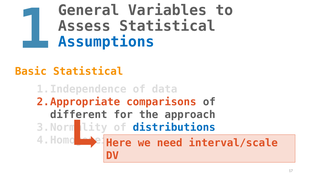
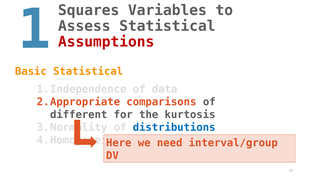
General: General -> Squares
Assumptions colour: blue -> red
approach: approach -> kurtosis
interval/scale: interval/scale -> interval/group
